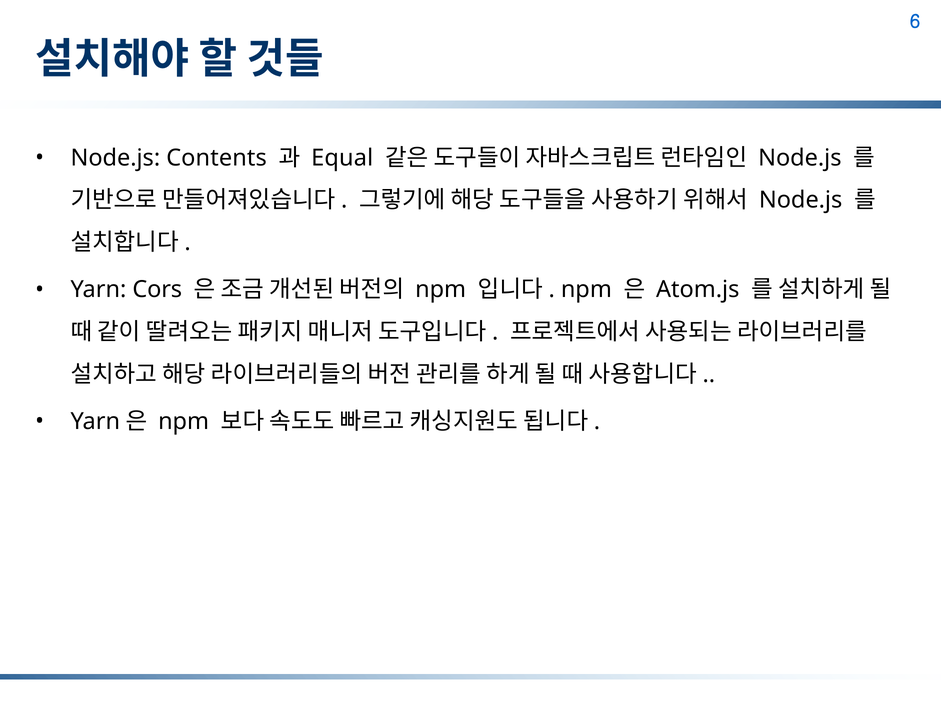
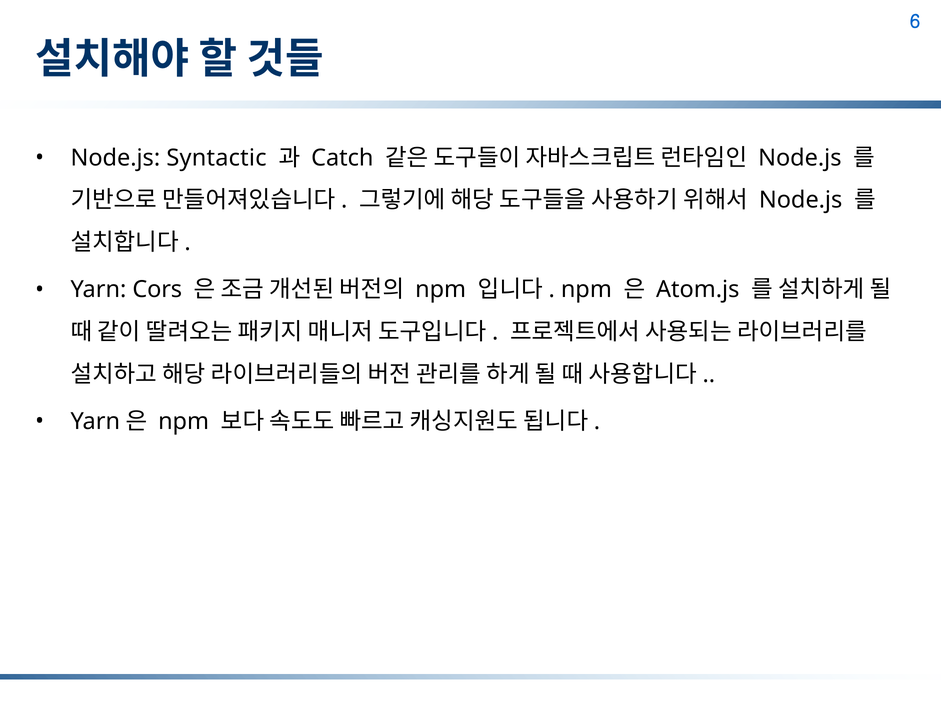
Contents: Contents -> Syntactic
Equal: Equal -> Catch
